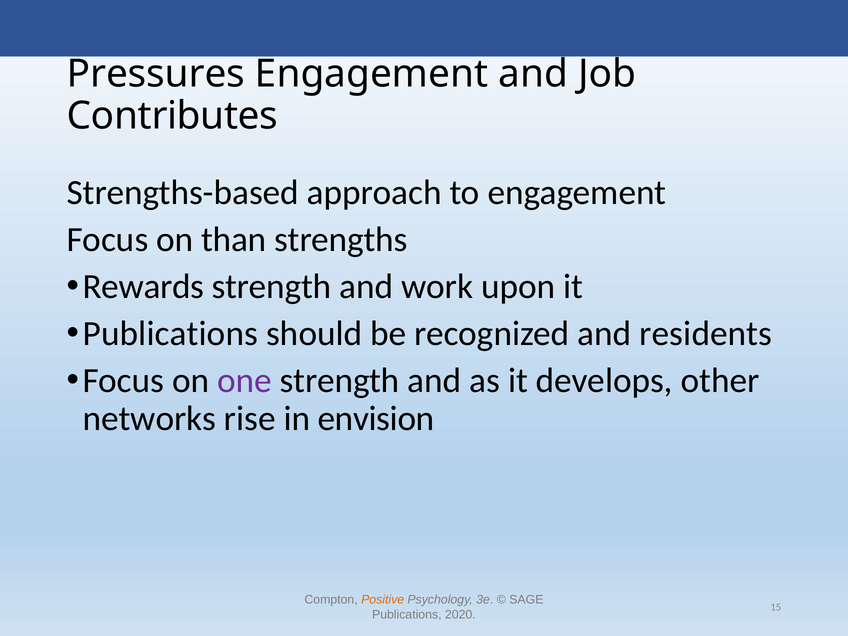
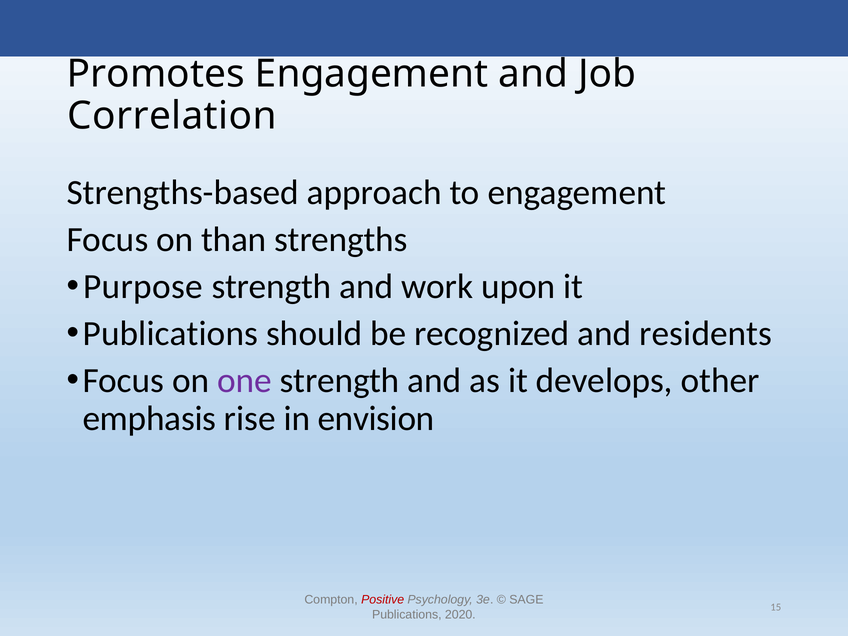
Pressures: Pressures -> Promotes
Contributes: Contributes -> Correlation
Rewards: Rewards -> Purpose
networks: networks -> emphasis
Positive colour: orange -> red
